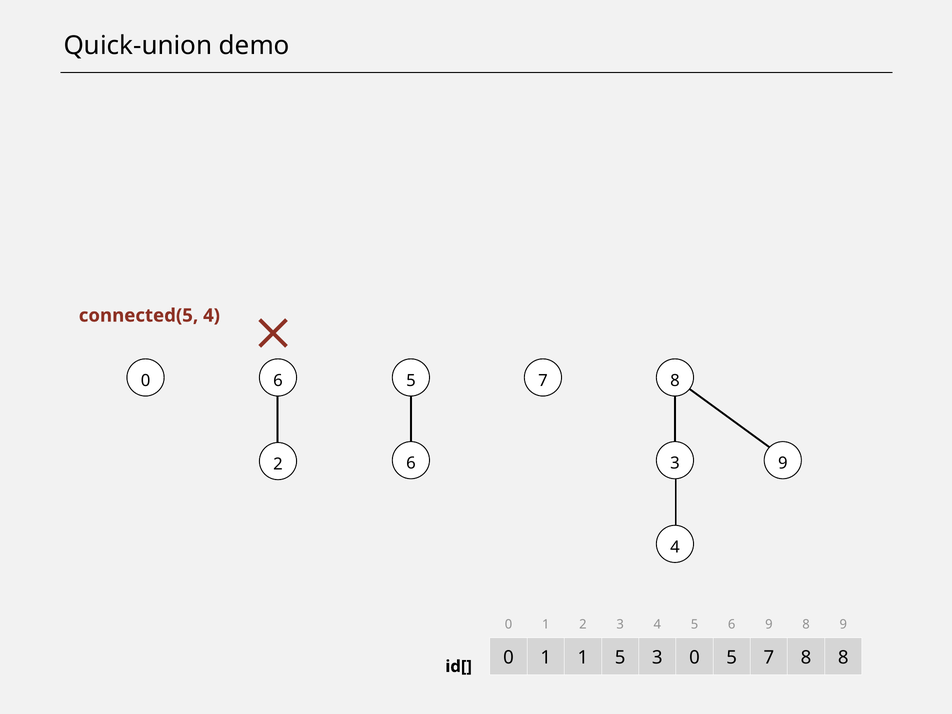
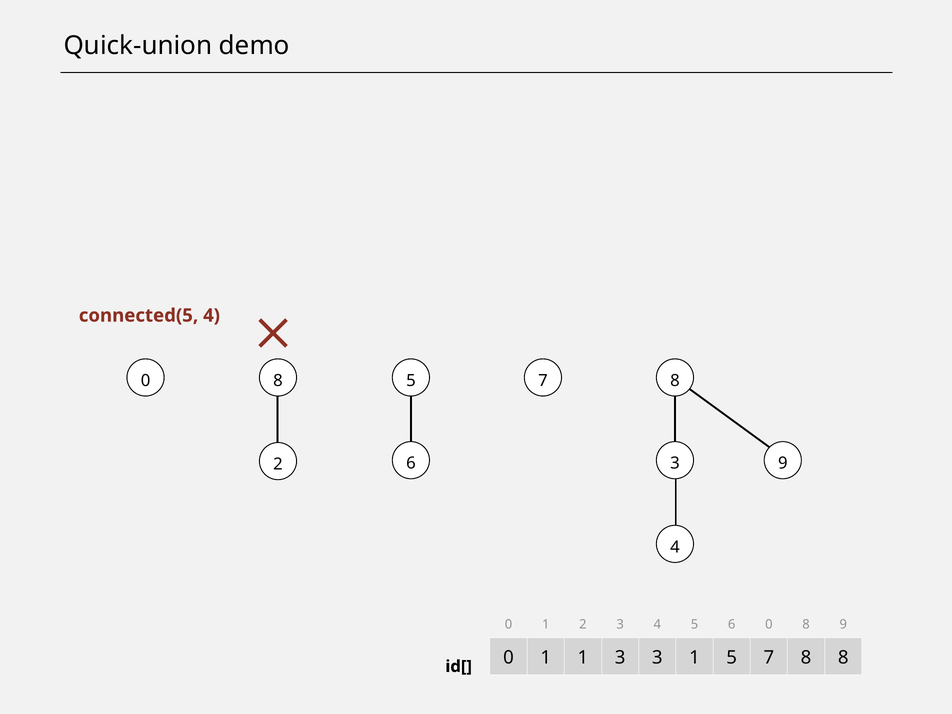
6 at (278, 381): 6 -> 8
6 9: 9 -> 0
1 5: 5 -> 3
3 0: 0 -> 1
